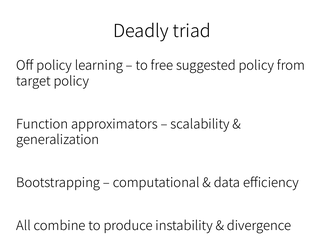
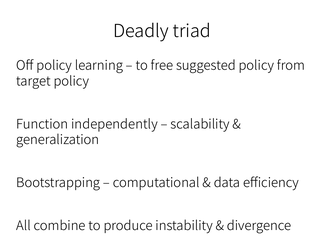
approximators: approximators -> independently
